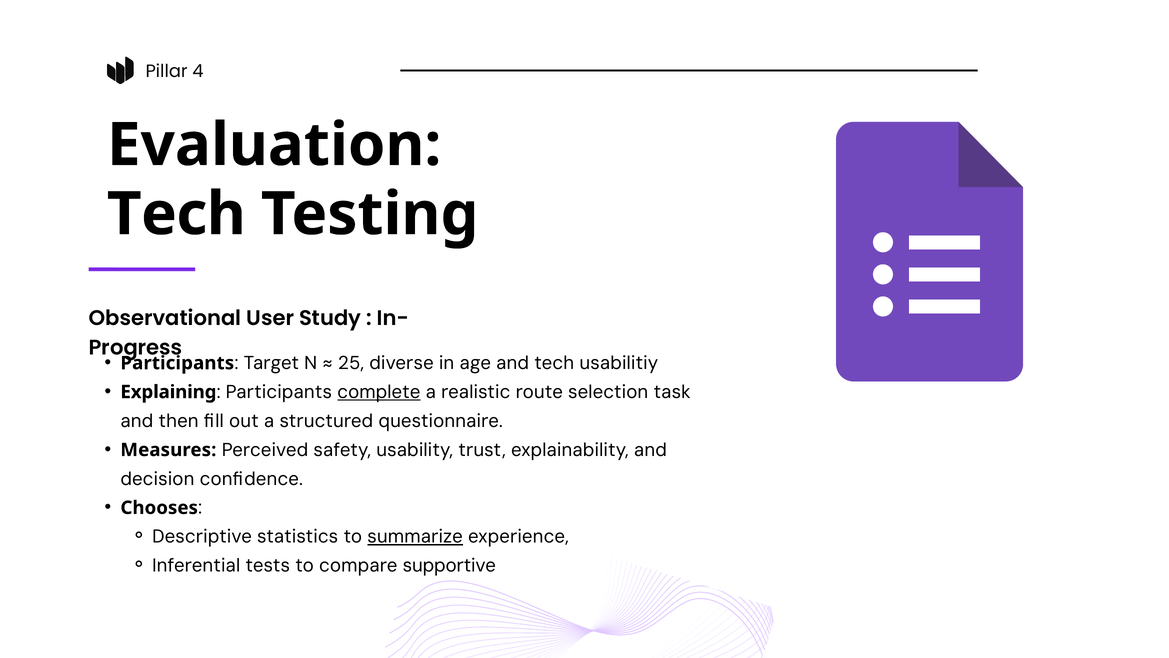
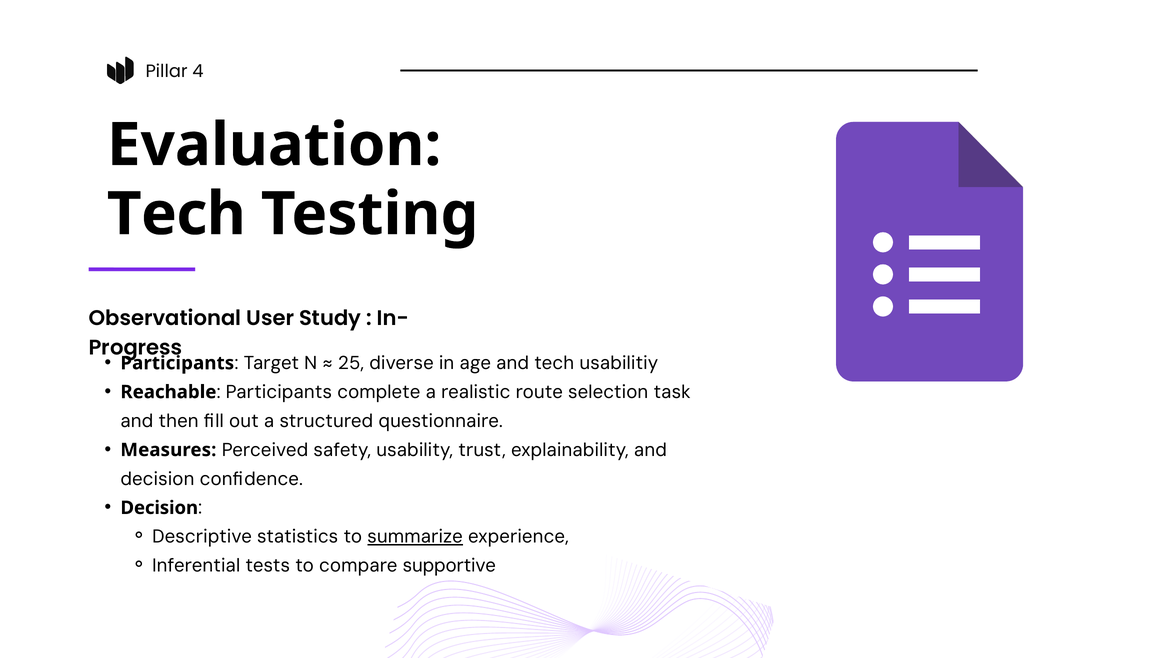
Explaining: Explaining -> Reachable
complete underline: present -> none
Chooses at (159, 507): Chooses -> Decision
